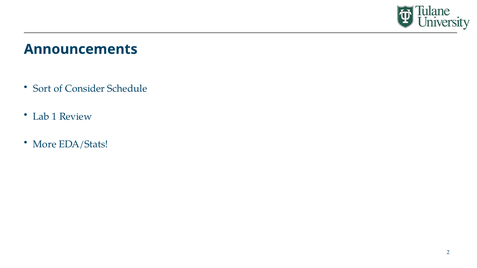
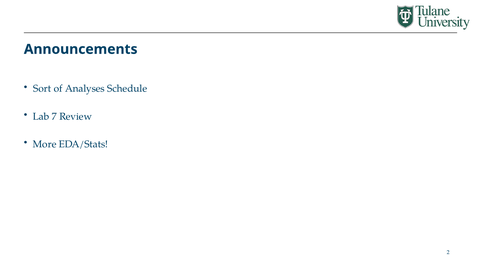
Consider: Consider -> Analyses
1: 1 -> 7
